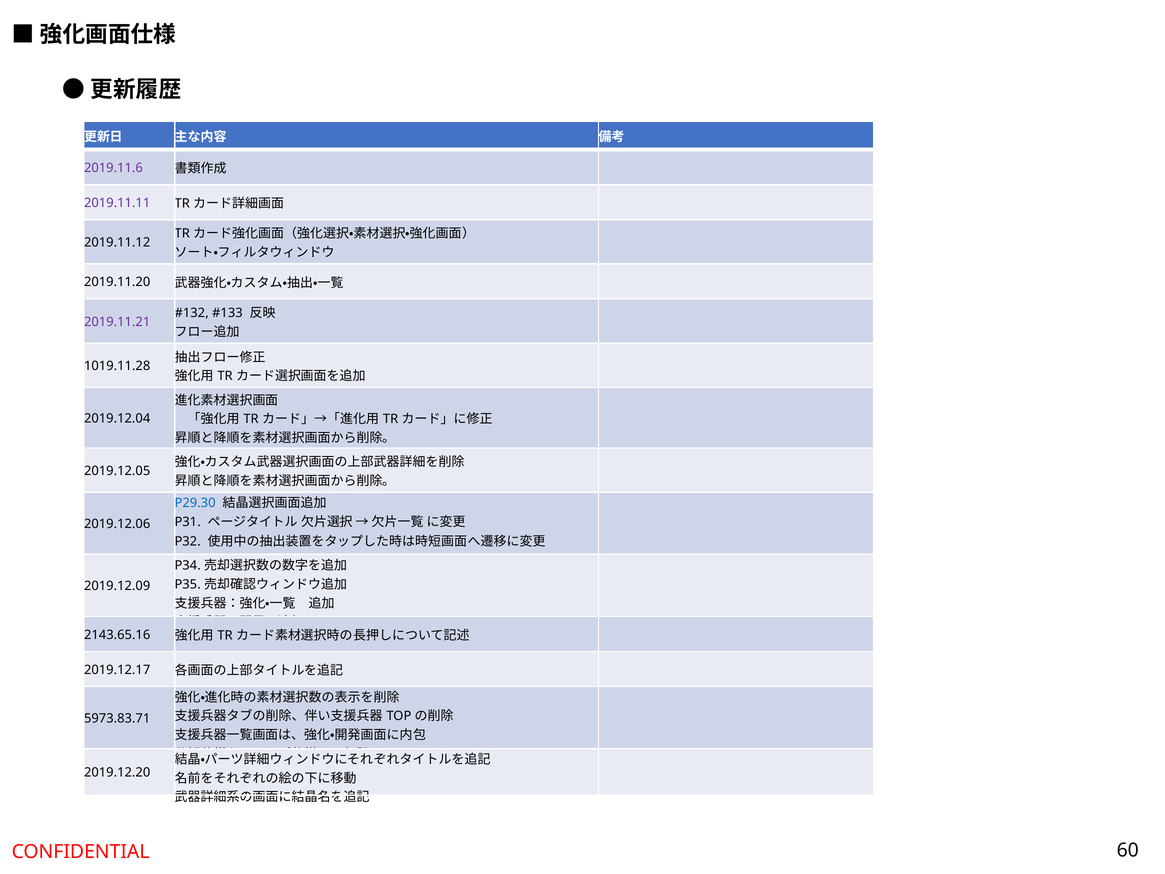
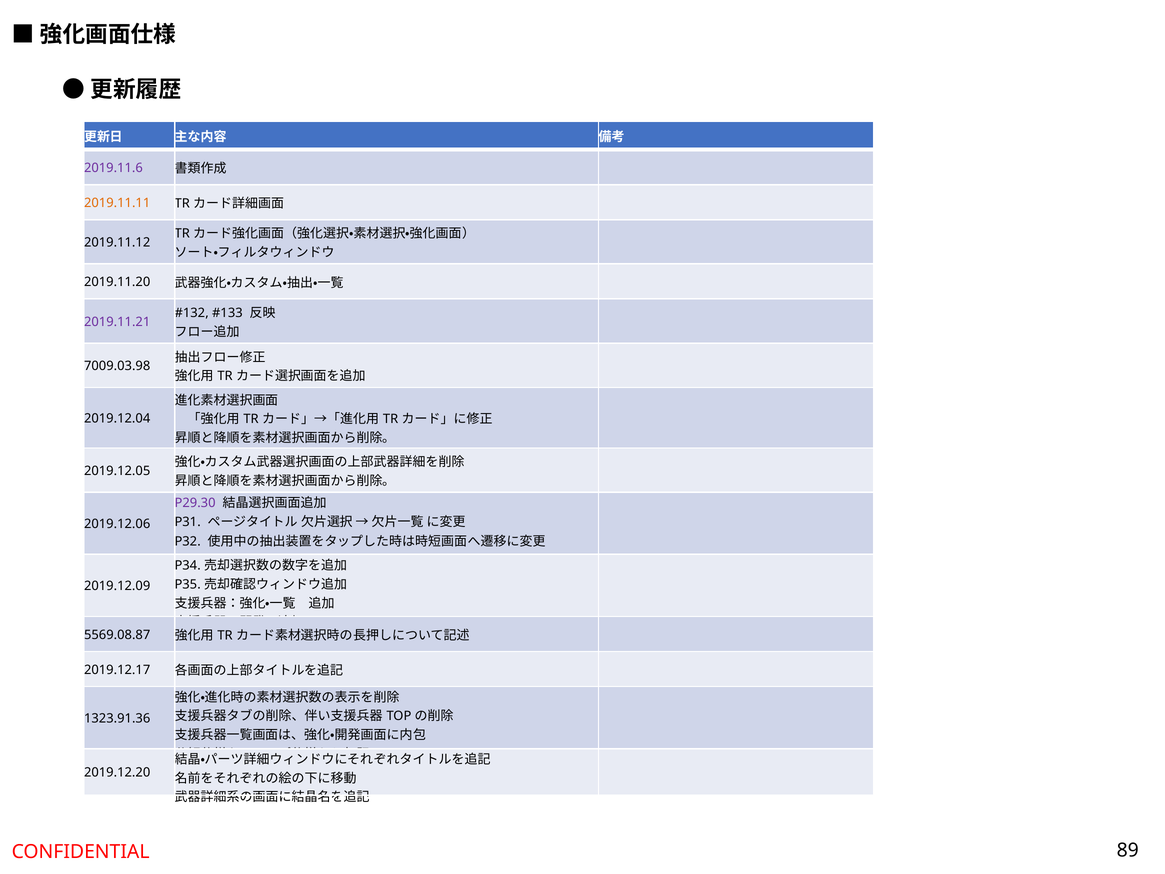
2019.11.11 colour: purple -> orange
1019.11.28: 1019.11.28 -> 7009.03.98
P29.30 colour: blue -> purple
2143.65.16: 2143.65.16 -> 5569.08.87
5973.83.71: 5973.83.71 -> 1323.91.36
60: 60 -> 89
